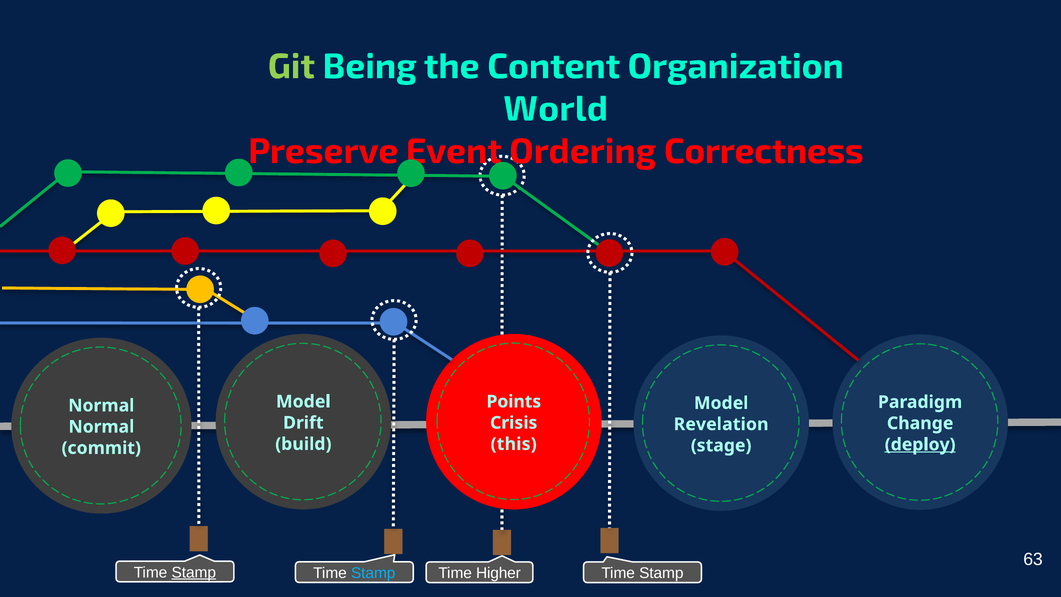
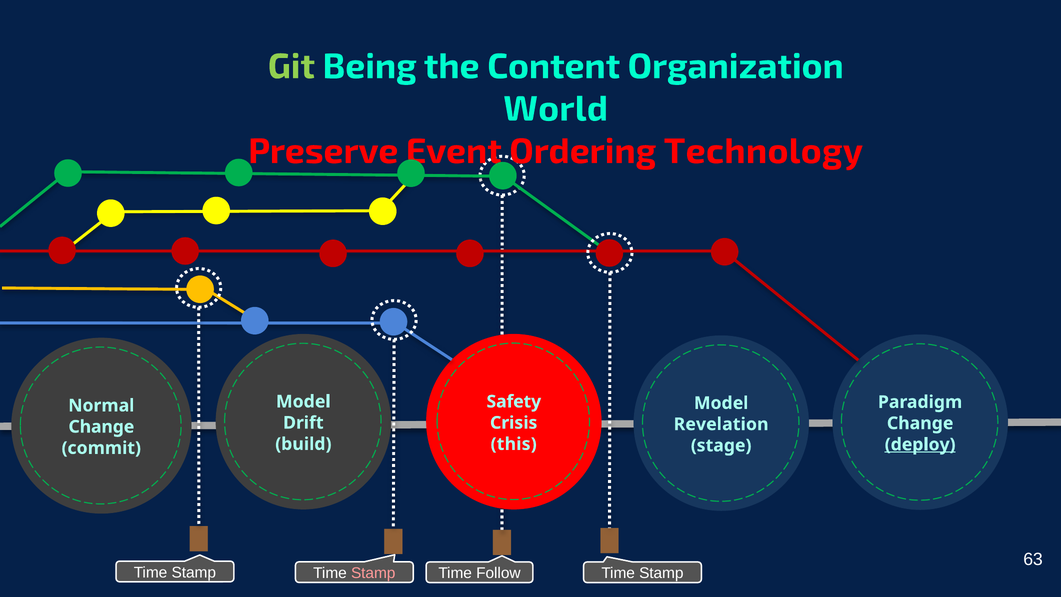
Correctness: Correctness -> Technology
Points: Points -> Safety
Normal at (101, 427): Normal -> Change
Stamp at (194, 572) underline: present -> none
Stamp at (373, 573) colour: light blue -> pink
Higher: Higher -> Follow
